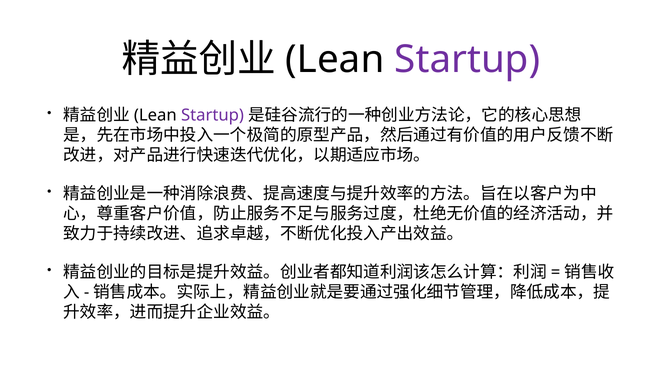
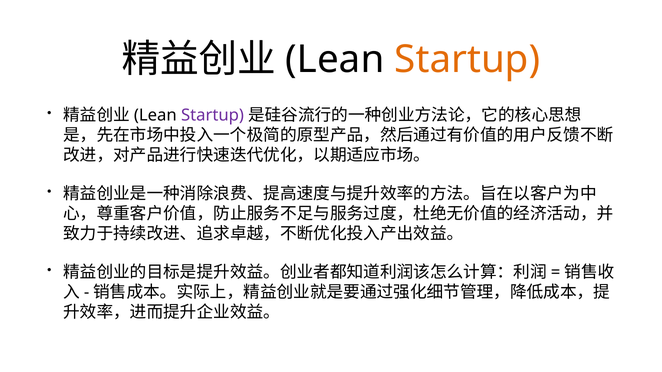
Startup at (467, 60) colour: purple -> orange
